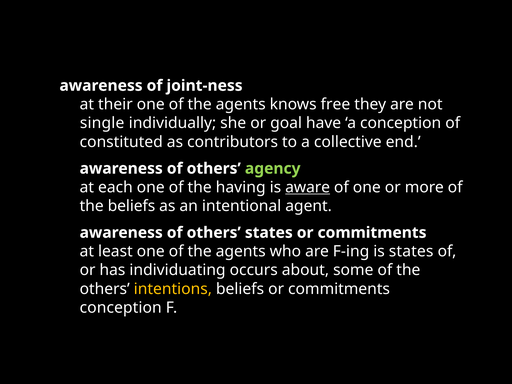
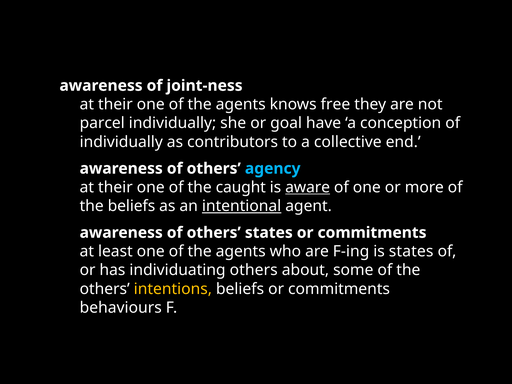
single: single -> parcel
constituted at (121, 142): constituted -> individually
agency colour: light green -> light blue
each at (115, 187): each -> their
having: having -> caught
intentional underline: none -> present
individuating occurs: occurs -> others
conception at (121, 308): conception -> behaviours
